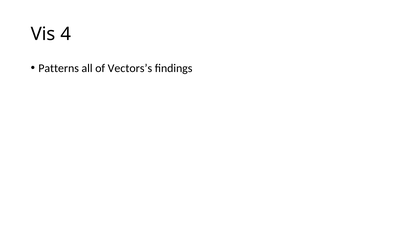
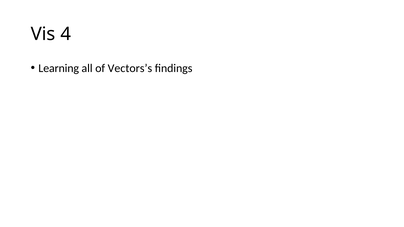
Patterns: Patterns -> Learning
